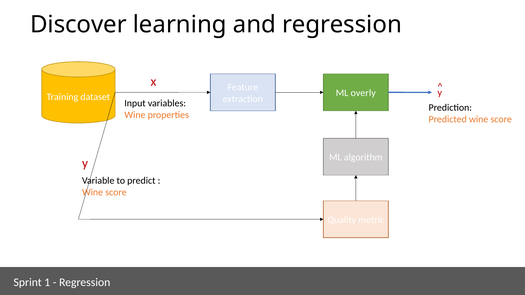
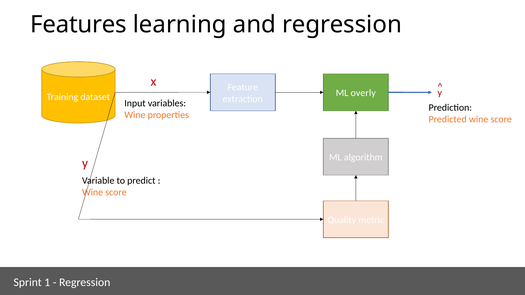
Discover: Discover -> Features
